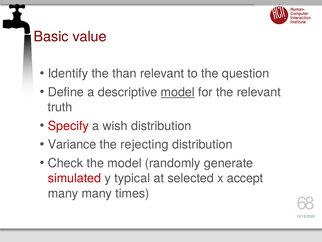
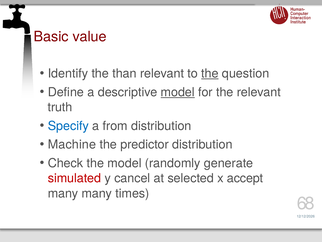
the at (210, 73) underline: none -> present
Specify colour: red -> blue
wish: wish -> from
Variance: Variance -> Machine
rejecting: rejecting -> predictor
typical: typical -> cancel
